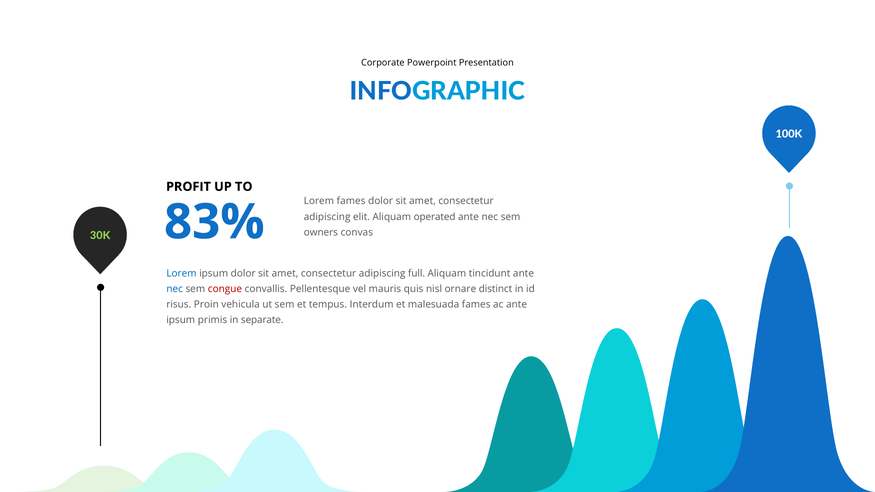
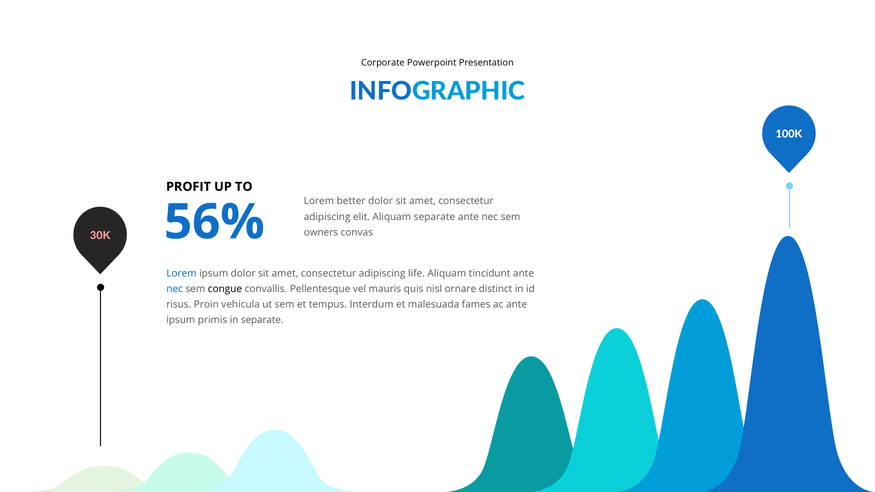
Lorem fames: fames -> better
83%: 83% -> 56%
Aliquam operated: operated -> separate
30K colour: light green -> pink
full: full -> life
congue colour: red -> black
